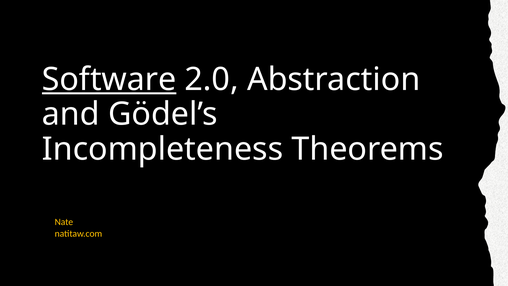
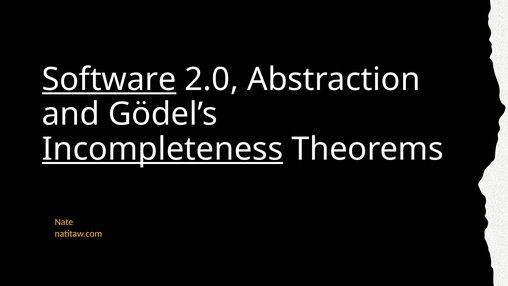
Incompleteness underline: none -> present
